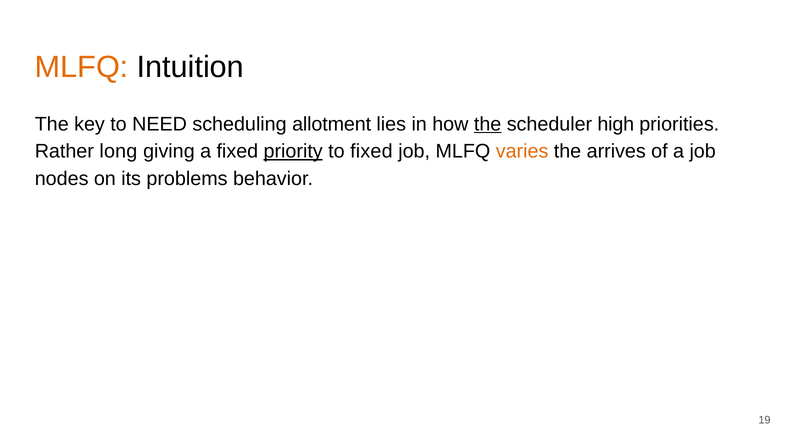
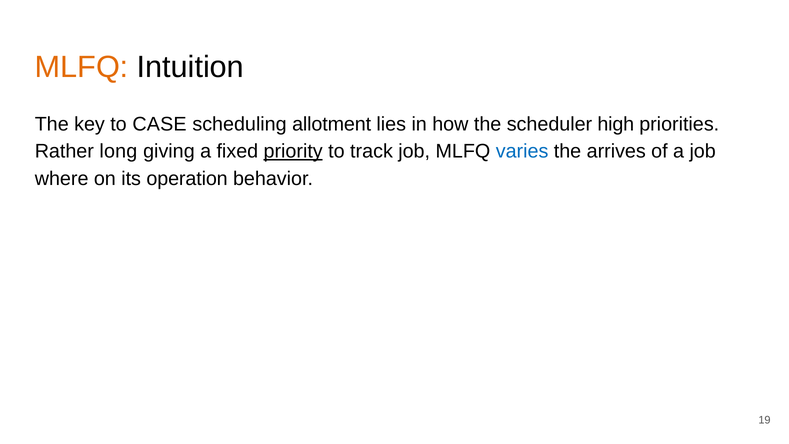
NEED: NEED -> CASE
the at (488, 124) underline: present -> none
to fixed: fixed -> track
varies colour: orange -> blue
nodes: nodes -> where
problems: problems -> operation
